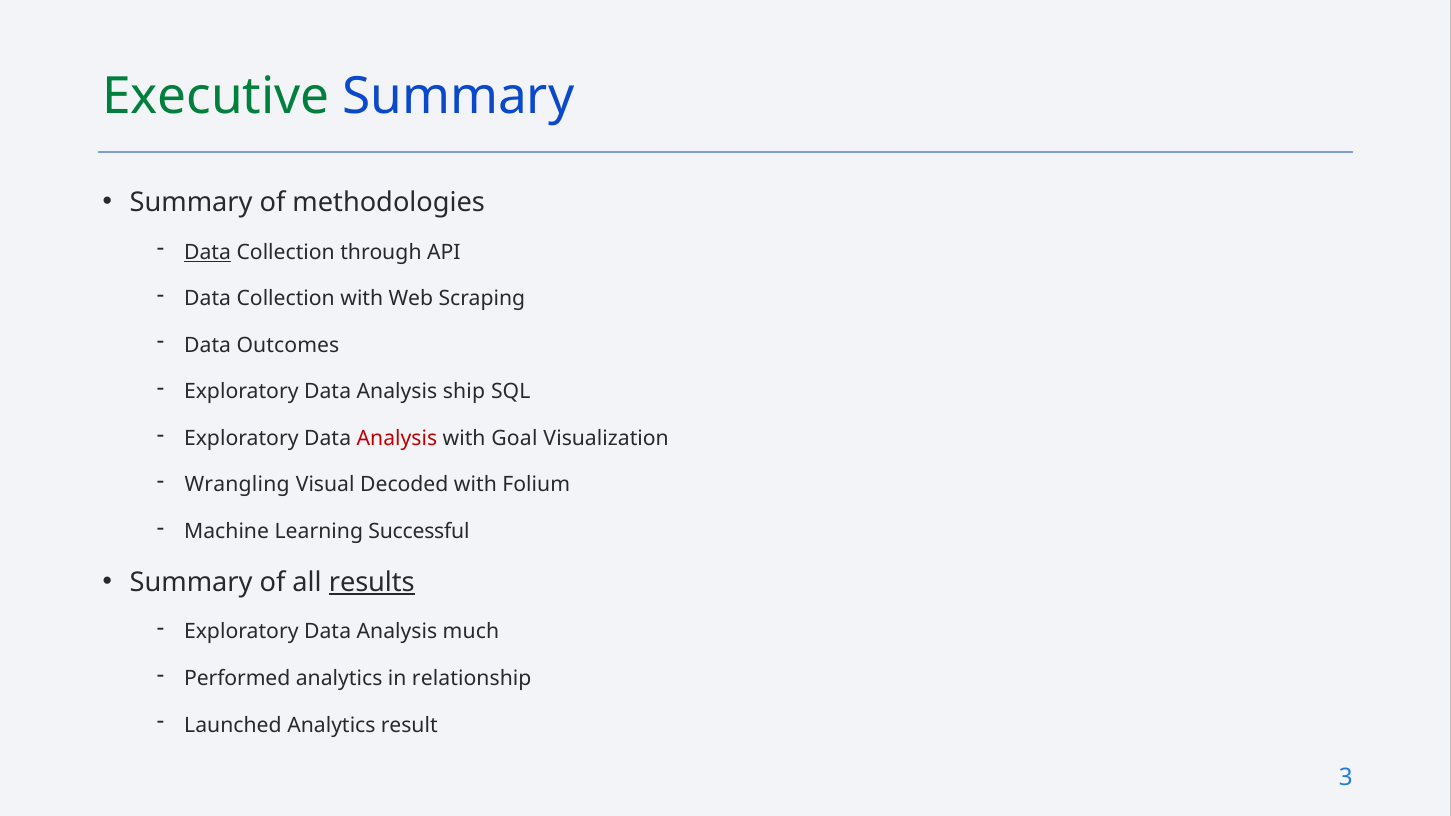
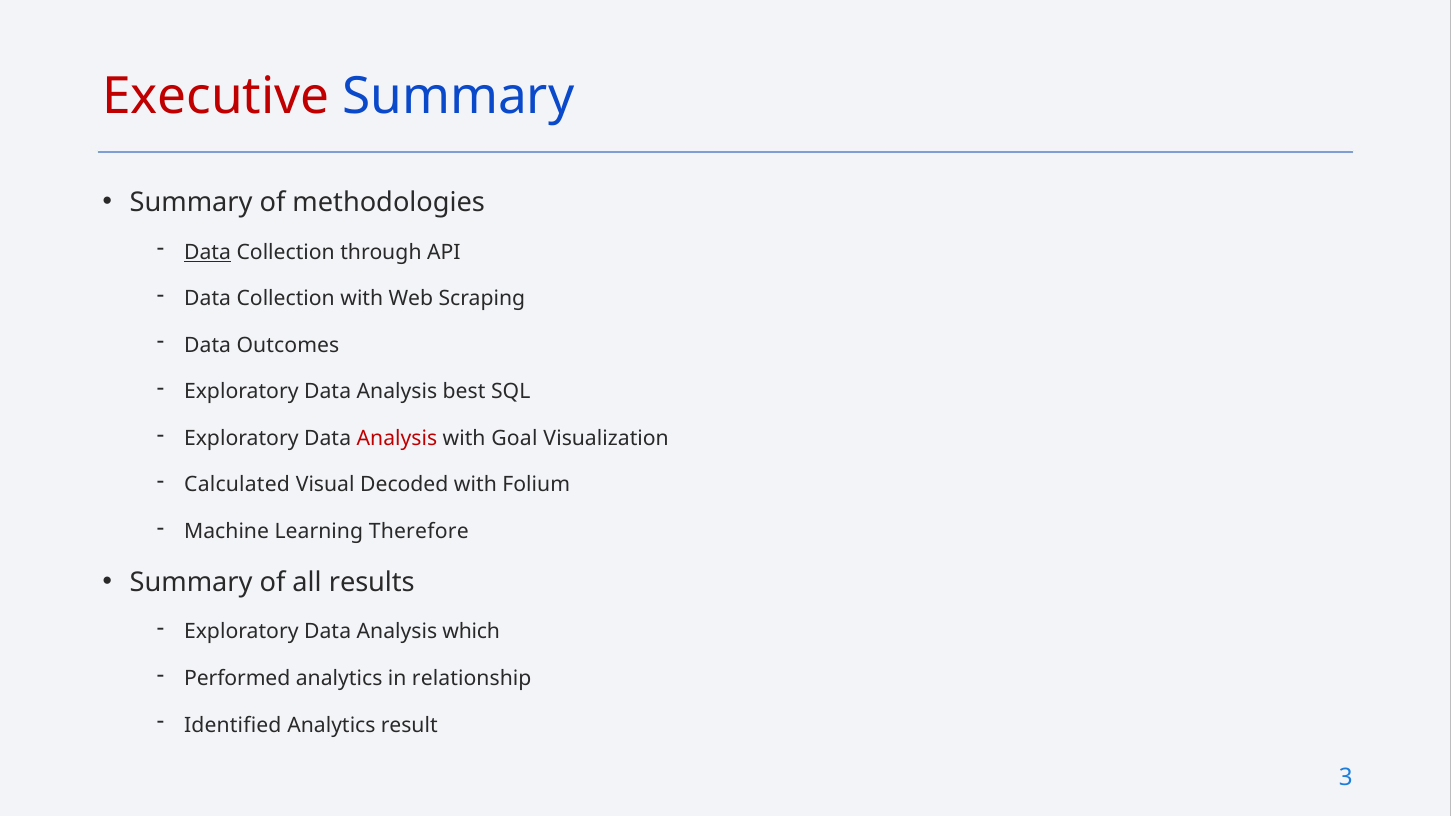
Executive colour: green -> red
ship: ship -> best
Wrangling: Wrangling -> Calculated
Successful: Successful -> Therefore
results underline: present -> none
much: much -> which
Launched: Launched -> Identified
